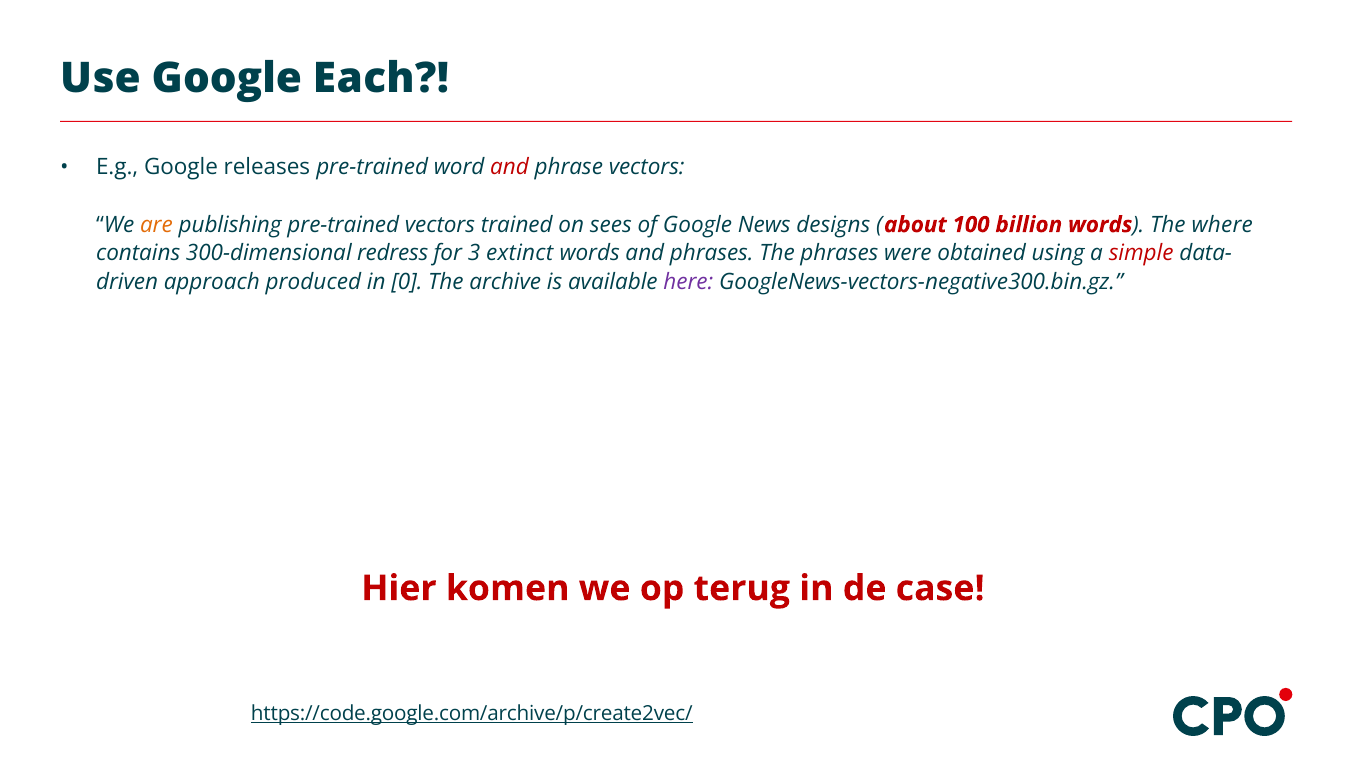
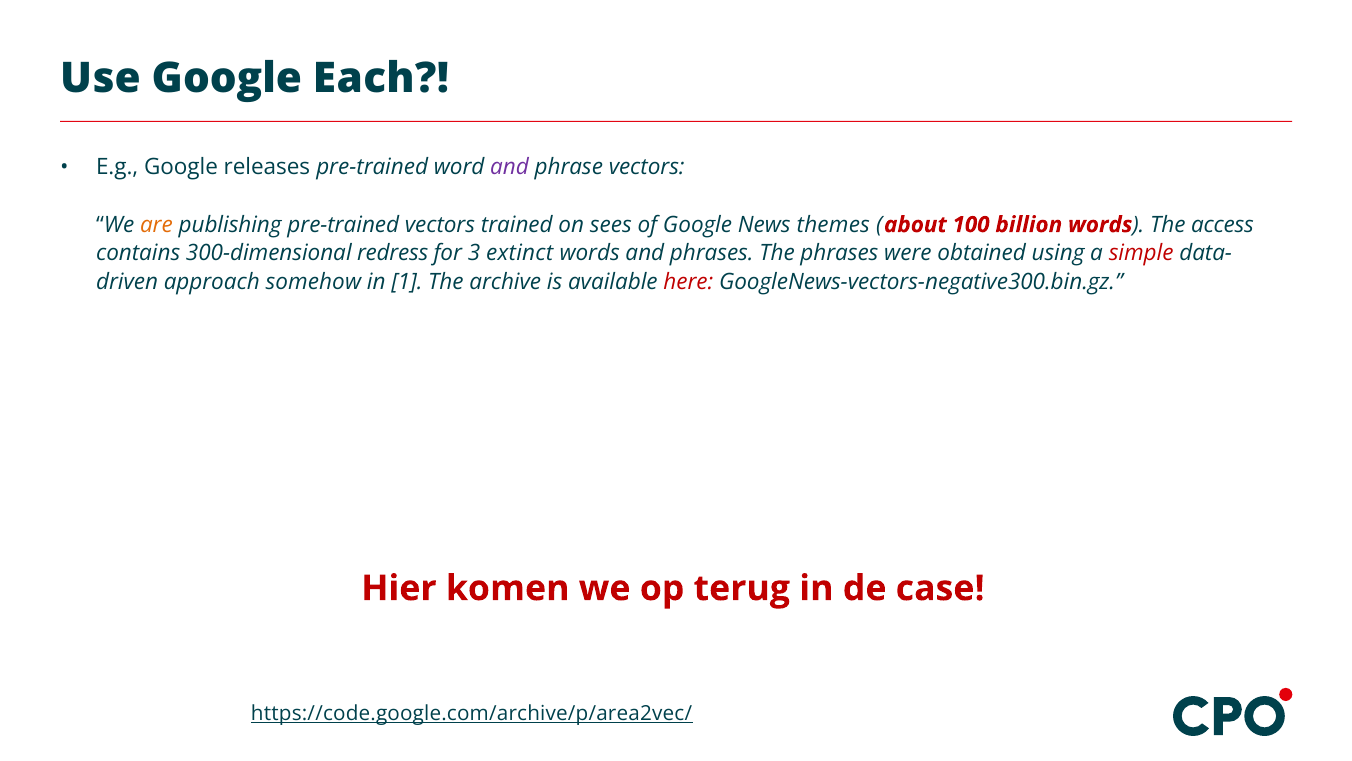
and at (509, 167) colour: red -> purple
designs: designs -> themes
where: where -> access
produced: produced -> somehow
0: 0 -> 1
here colour: purple -> red
https://code.google.com/archive/p/create2vec/: https://code.google.com/archive/p/create2vec/ -> https://code.google.com/archive/p/area2vec/
